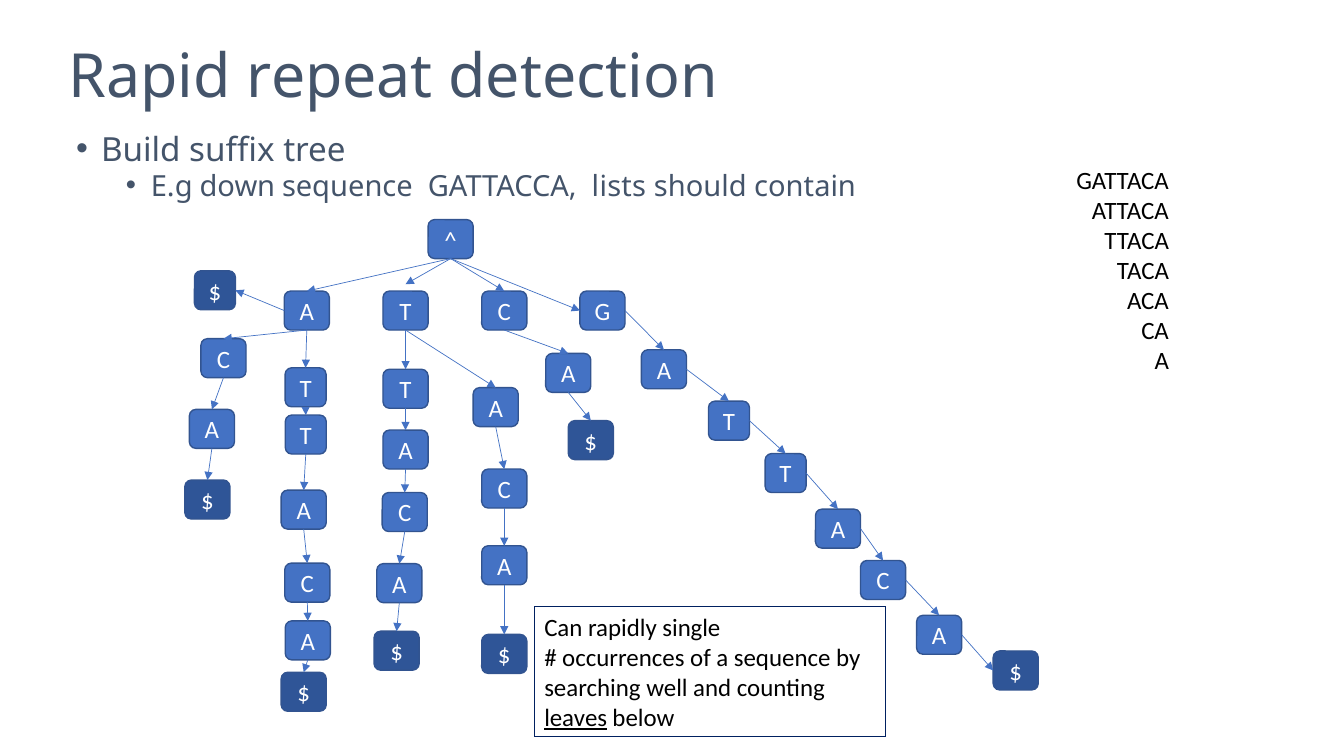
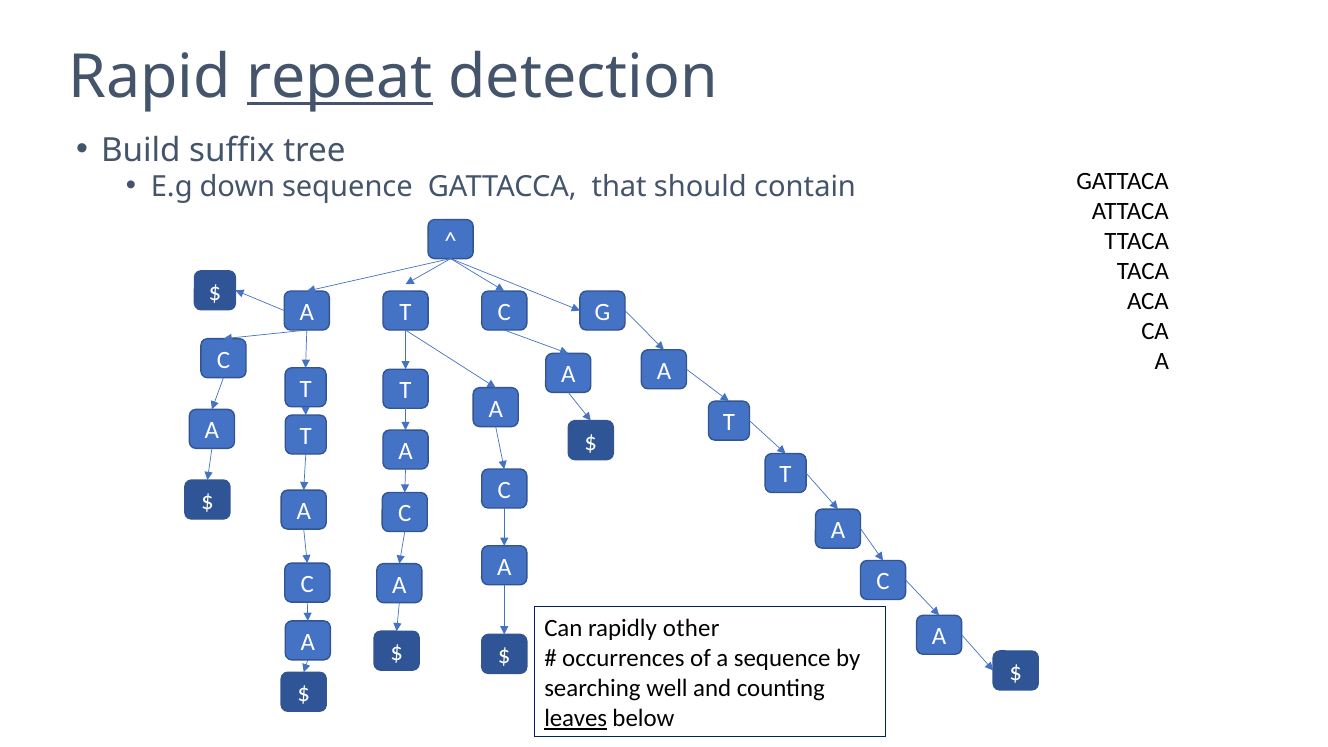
repeat underline: none -> present
lists: lists -> that
single: single -> other
